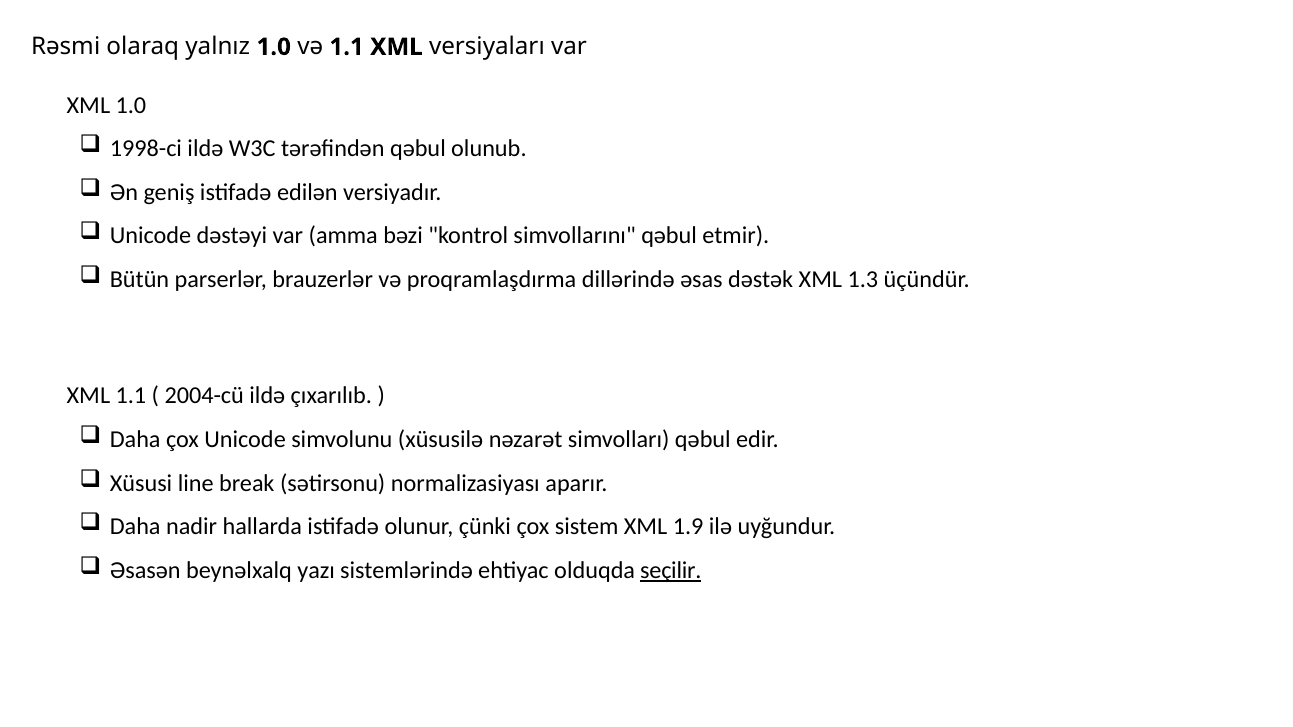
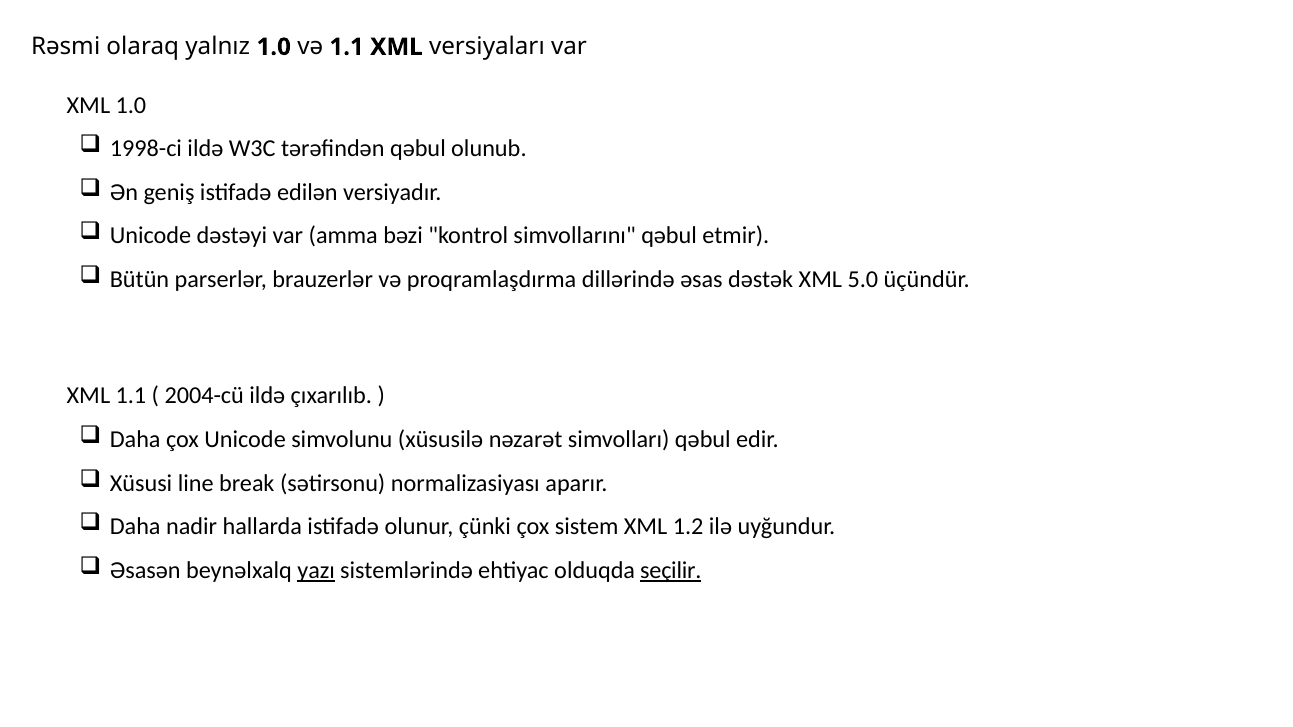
1.3: 1.3 -> 5.0
1.9: 1.9 -> 1.2
yazı underline: none -> present
